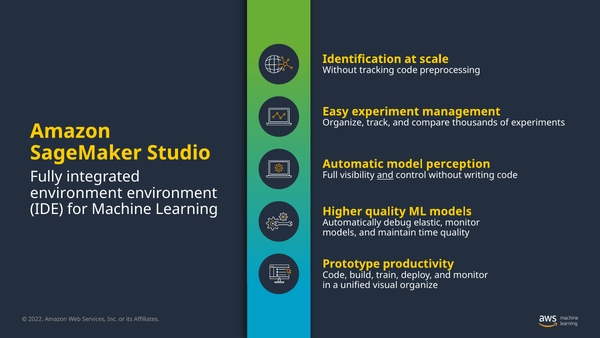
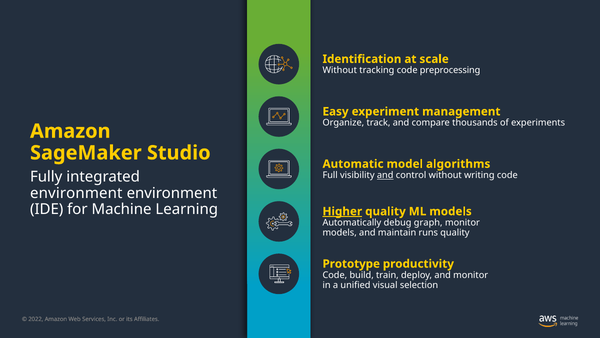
perception: perception -> algorithms
Higher underline: none -> present
elastic: elastic -> graph
time: time -> runs
visual organize: organize -> selection
